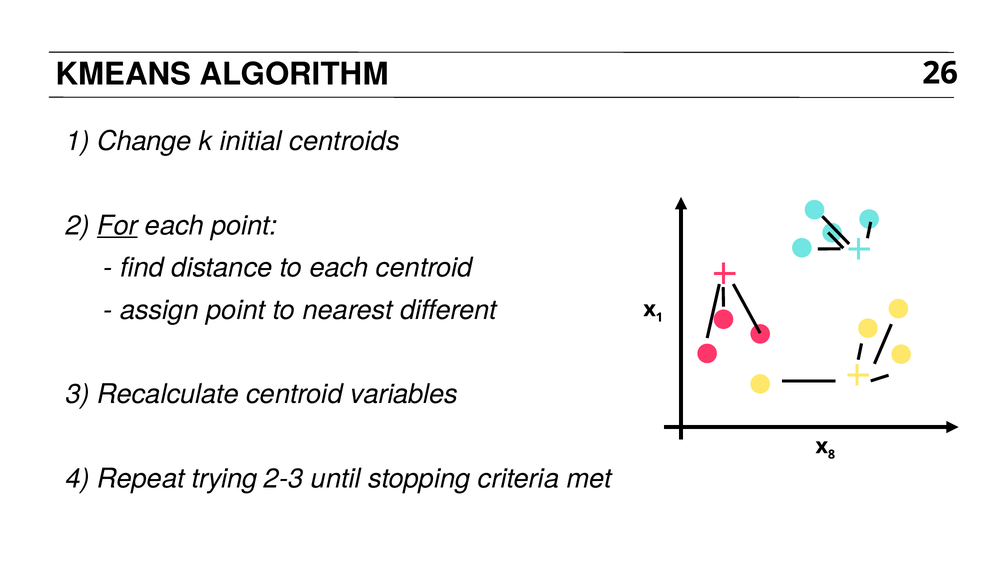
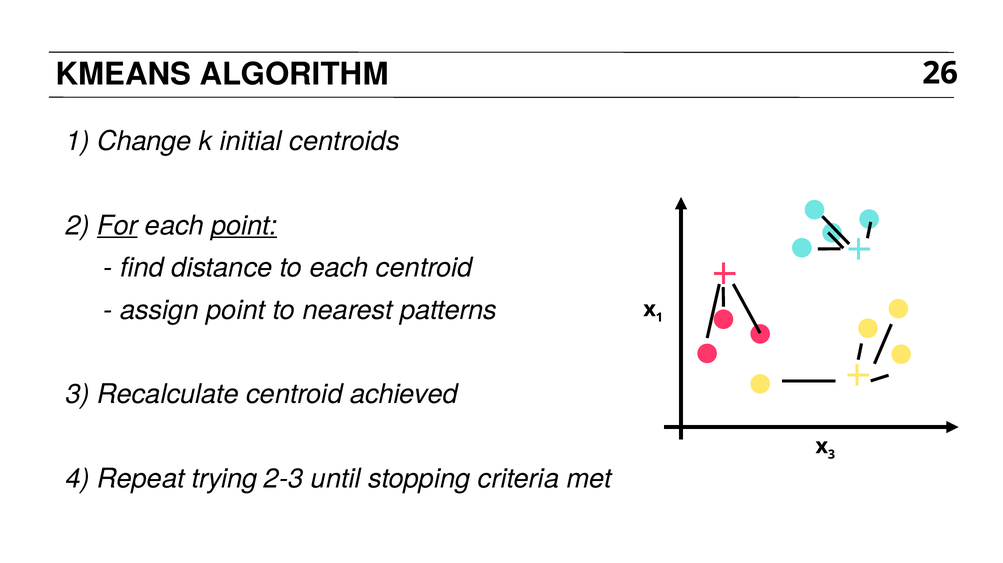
point at (244, 226) underline: none -> present
different: different -> patterns
variables: variables -> achieved
8 at (831, 455): 8 -> 3
